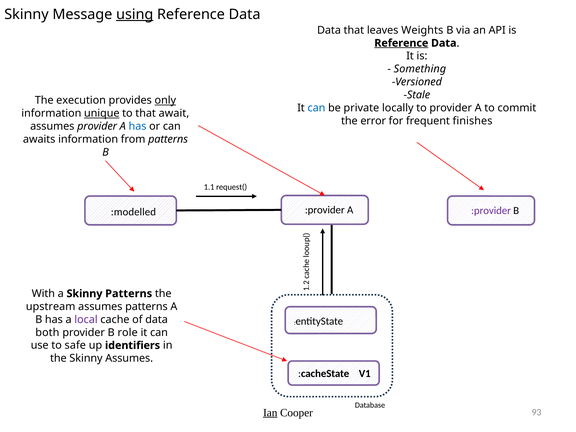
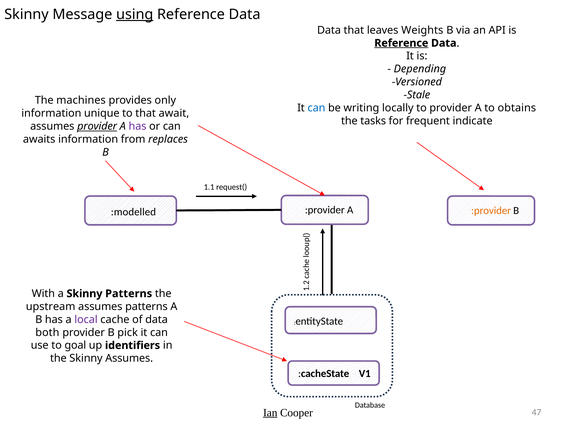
Something: Something -> Depending
execution: execution -> machines
only underline: present -> none
private: private -> writing
commit: commit -> obtains
unique underline: present -> none
error: error -> tasks
finishes: finishes -> indicate
provider at (97, 126) underline: none -> present
has at (138, 126) colour: blue -> purple
from patterns: patterns -> replaces
:provider at (491, 210) colour: purple -> orange
role: role -> pick
safe: safe -> goal
93: 93 -> 47
